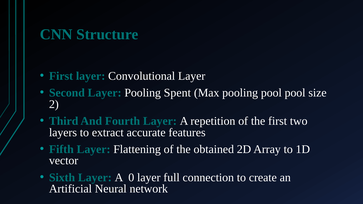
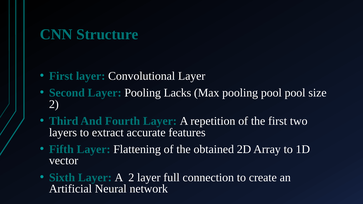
Spent: Spent -> Lacks
A 0: 0 -> 2
